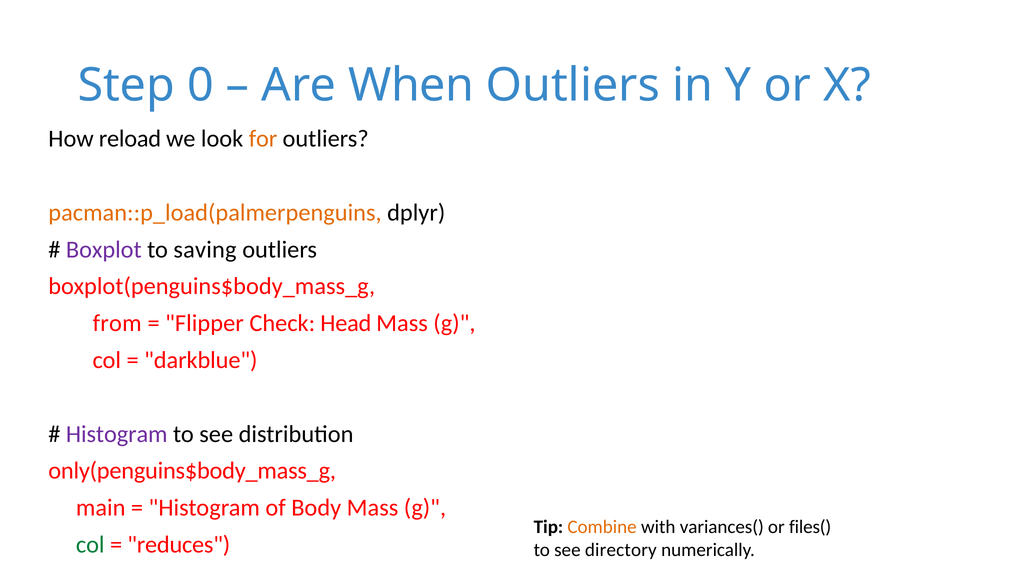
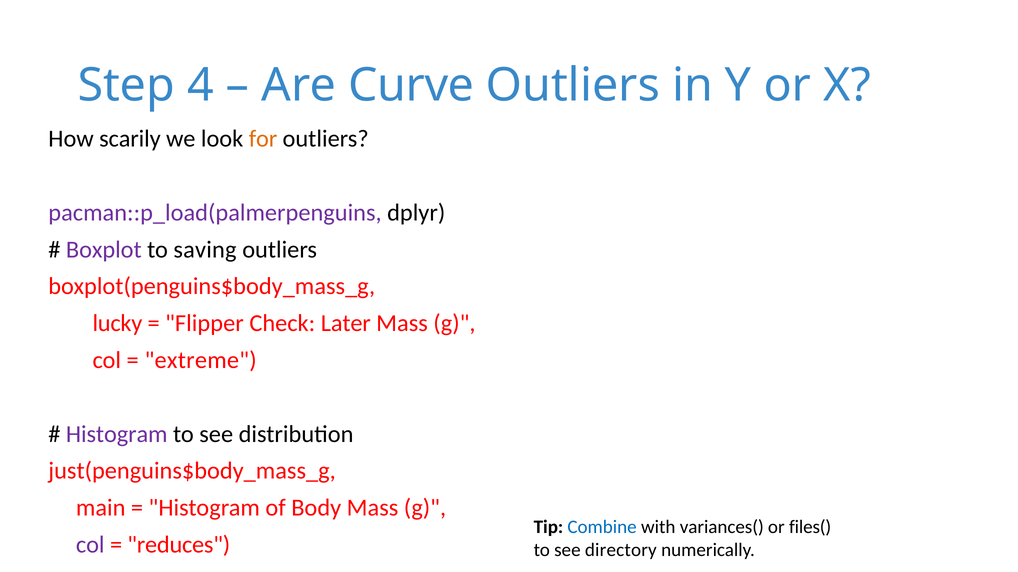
0: 0 -> 4
When: When -> Curve
reload: reload -> scarily
pacman::p_load(palmerpenguins colour: orange -> purple
from: from -> lucky
Head: Head -> Later
darkblue: darkblue -> extreme
only(penguins$body_mass_g: only(penguins$body_mass_g -> just(penguins$body_mass_g
Combine colour: orange -> blue
col at (90, 545) colour: green -> purple
